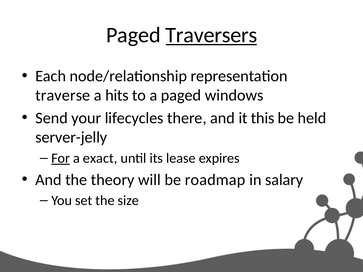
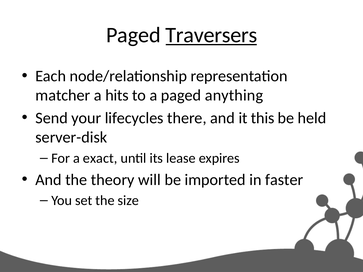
traverse: traverse -> matcher
windows: windows -> anything
server-jelly: server-jelly -> server-disk
For underline: present -> none
roadmap: roadmap -> imported
salary: salary -> faster
